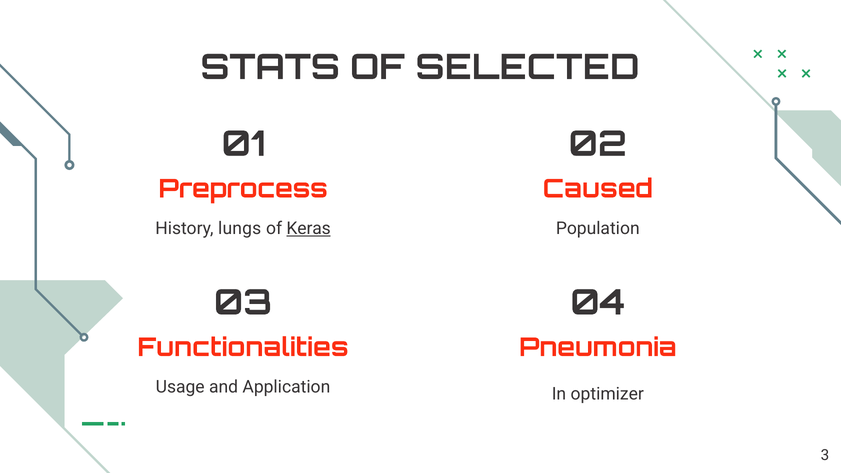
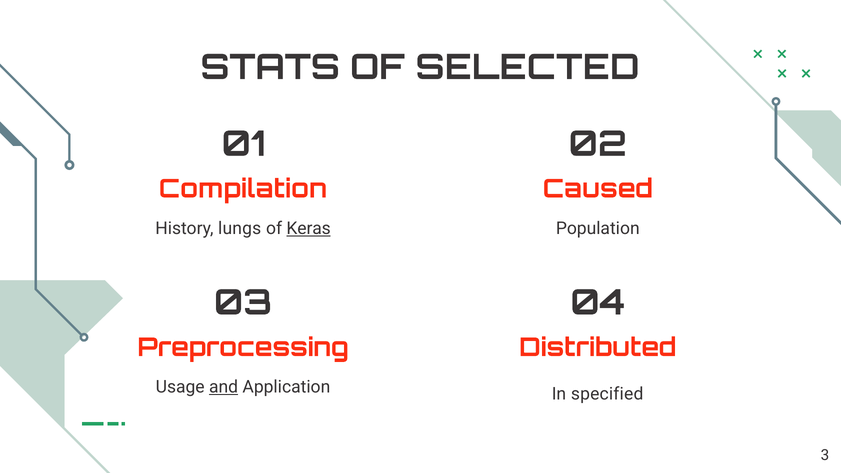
Preprocess: Preprocess -> Compilation
Functionalities: Functionalities -> Preprocessing
Pneumonia: Pneumonia -> Distributed
and underline: none -> present
optimizer: optimizer -> specified
